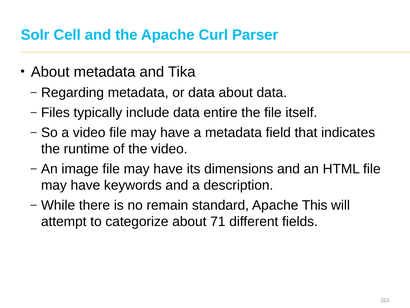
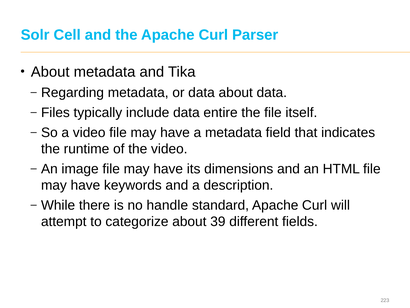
remain: remain -> handle
standard Apache This: This -> Curl
71: 71 -> 39
